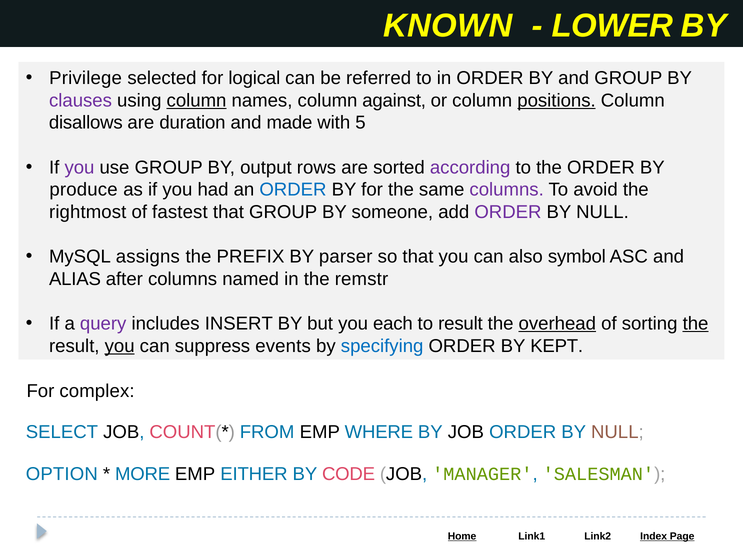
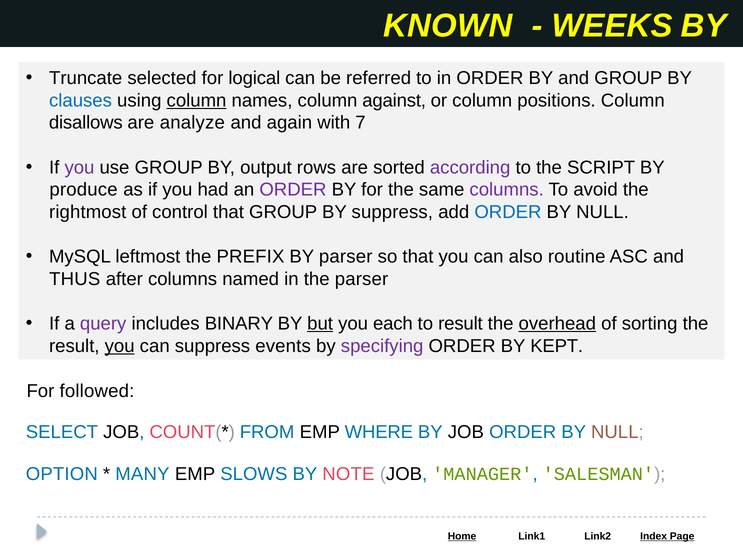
LOWER: LOWER -> WEEKS
Privilege: Privilege -> Truncate
clauses colour: purple -> blue
positions underline: present -> none
duration: duration -> analyze
made: made -> again
5: 5 -> 7
the ORDER: ORDER -> SCRIPT
ORDER at (293, 189) colour: blue -> purple
fastest: fastest -> control
BY someone: someone -> suppress
ORDER at (508, 212) colour: purple -> blue
assigns: assigns -> leftmost
symbol: symbol -> routine
ALIAS: ALIAS -> THUS
the remstr: remstr -> parser
INSERT: INSERT -> BINARY
but underline: none -> present
the at (696, 323) underline: present -> none
specifying colour: blue -> purple
complex: complex -> followed
MORE: MORE -> MANY
EITHER: EITHER -> SLOWS
CODE: CODE -> NOTE
